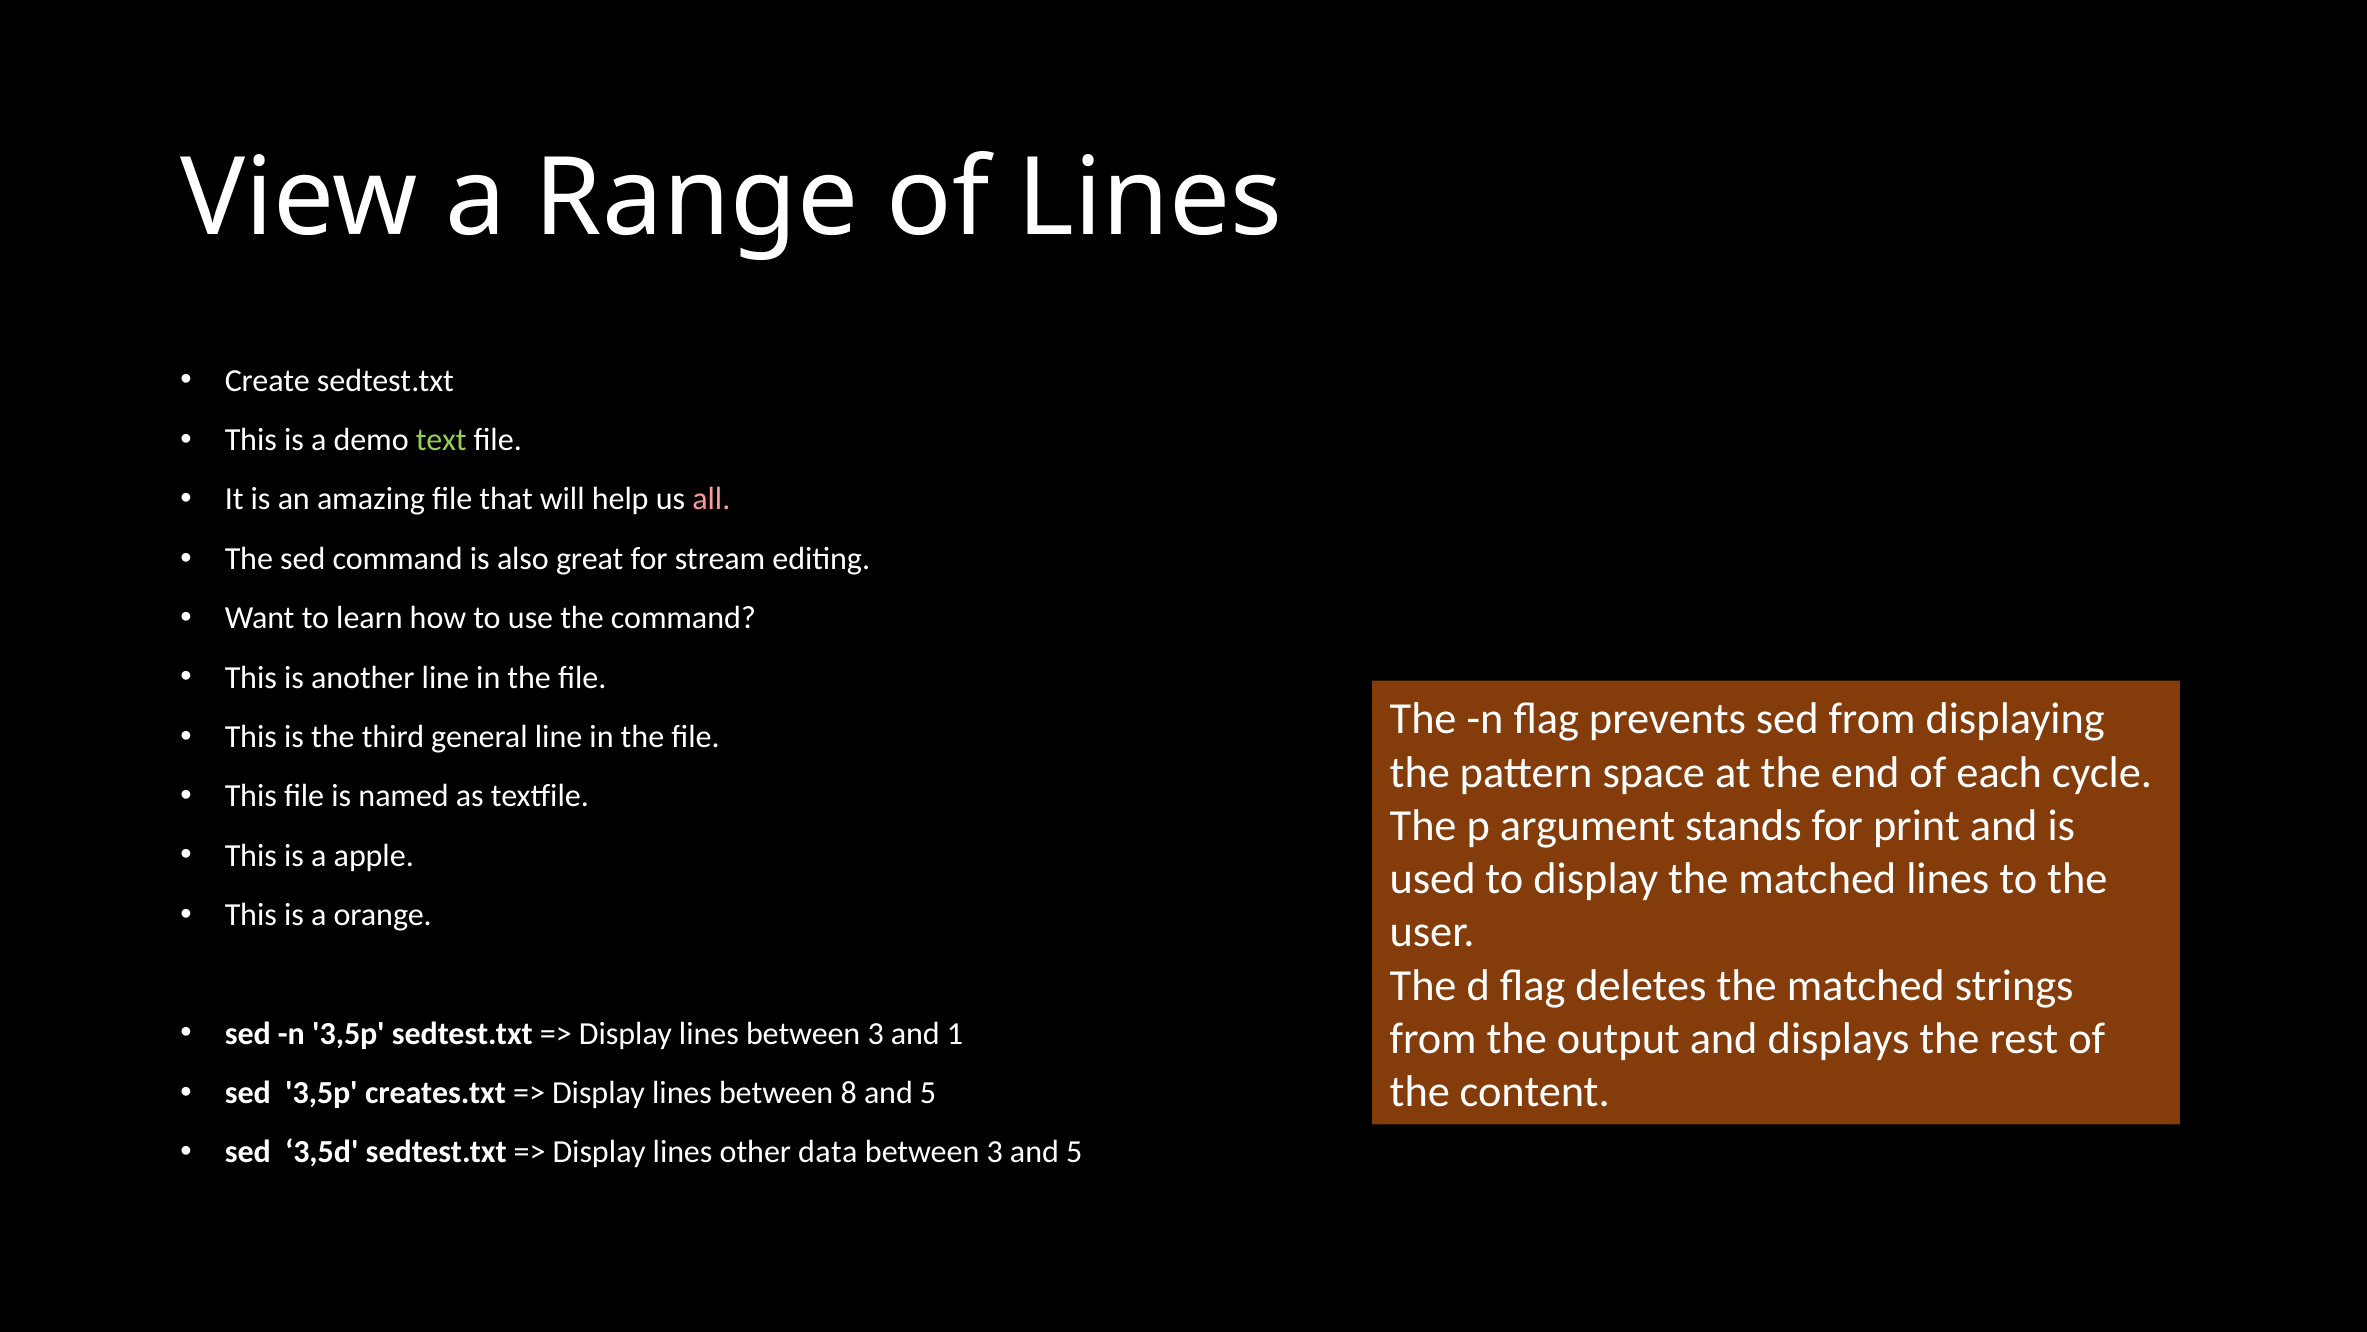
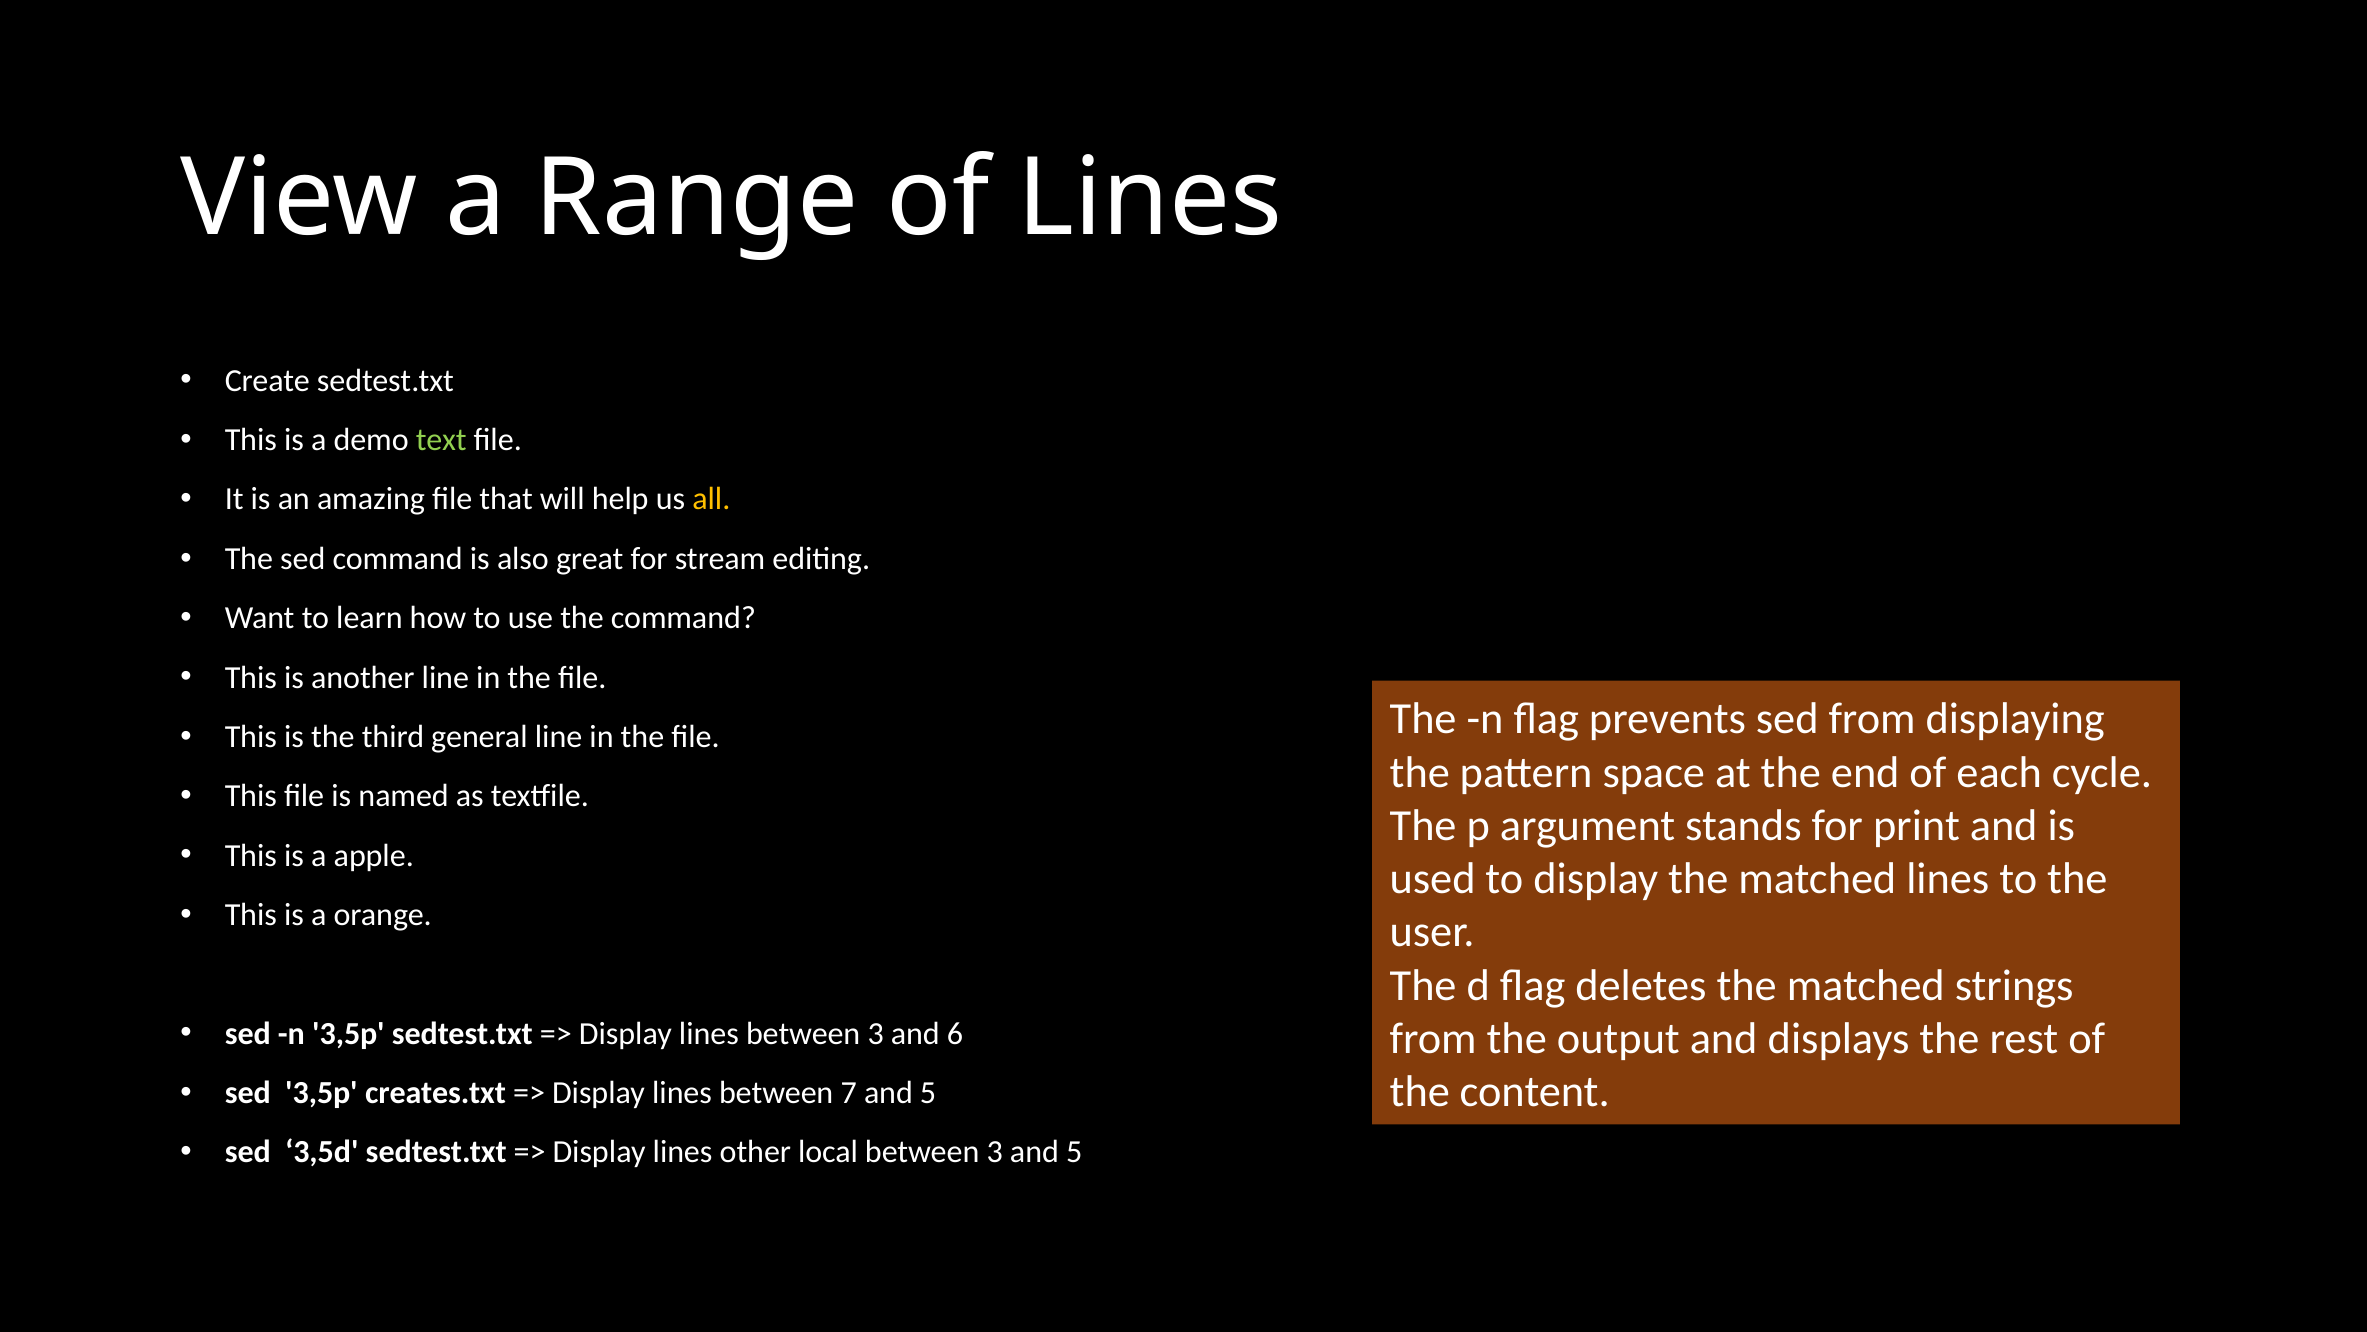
all colour: pink -> yellow
1: 1 -> 6
8: 8 -> 7
data: data -> local
